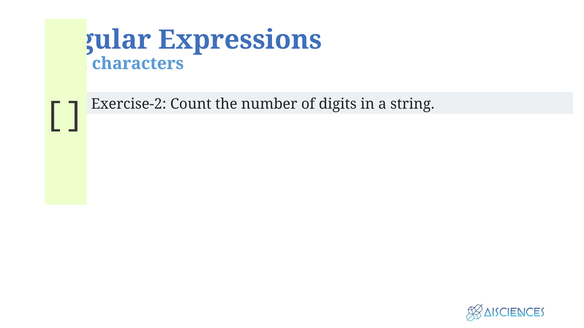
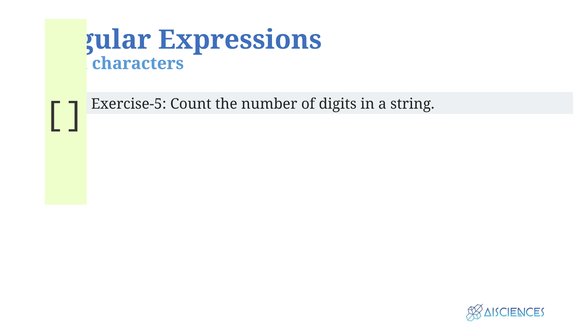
Exercise-2: Exercise-2 -> Exercise-5
